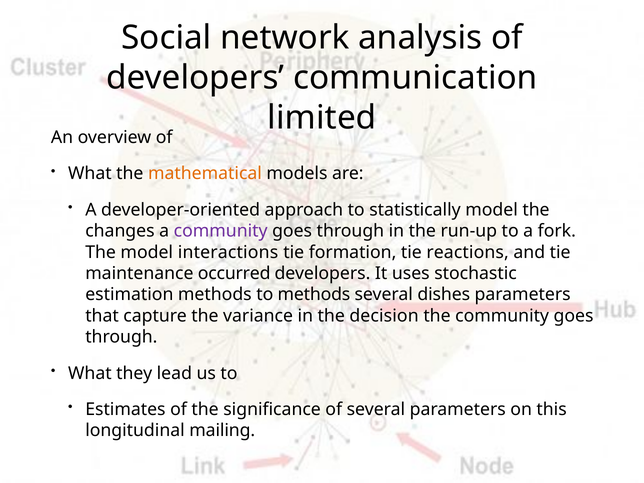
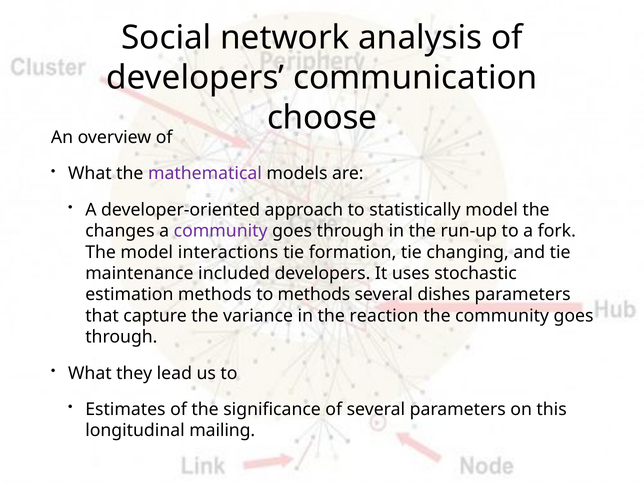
limited: limited -> choose
mathematical colour: orange -> purple
reactions: reactions -> changing
occurred: occurred -> included
decision: decision -> reaction
